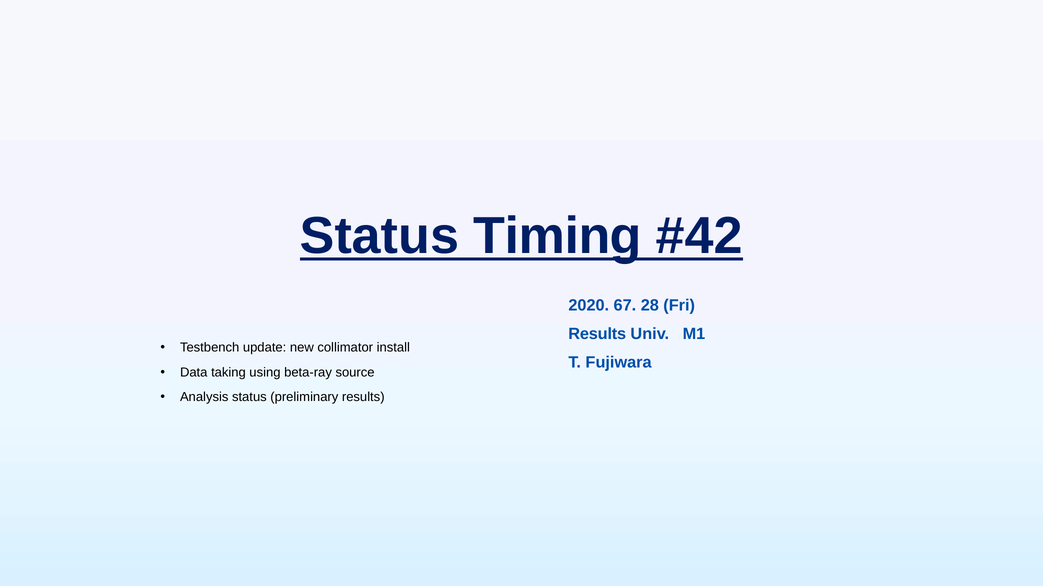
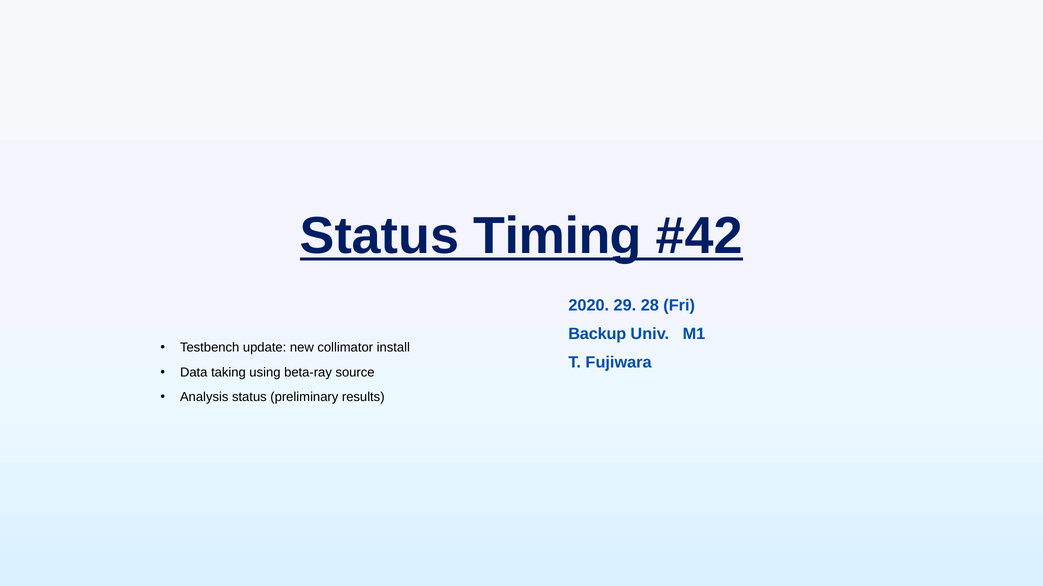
67: 67 -> 29
Results at (597, 334): Results -> Backup
